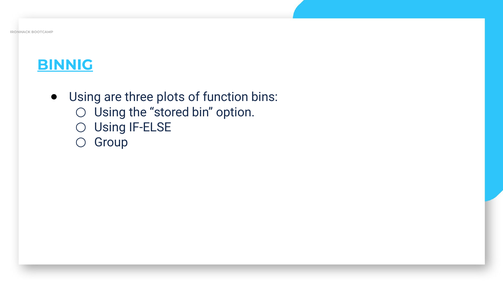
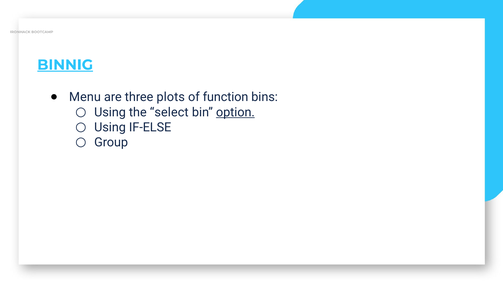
Using at (85, 97): Using -> Menu
stored: stored -> select
option underline: none -> present
